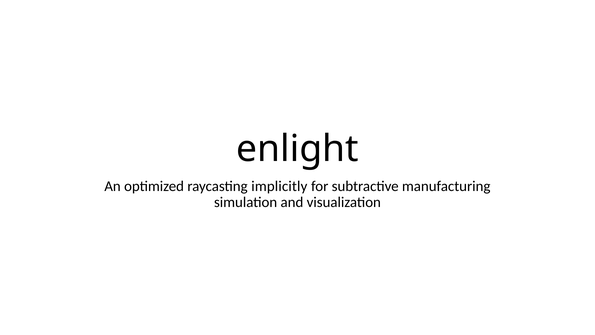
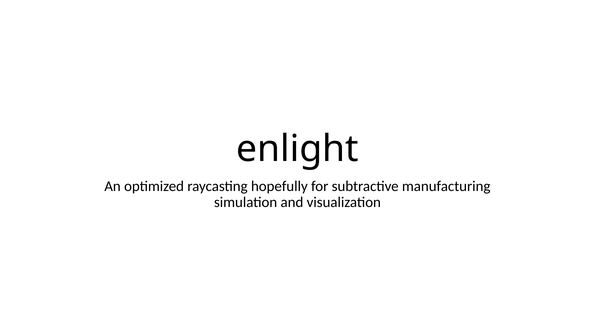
implicitly: implicitly -> hopefully
